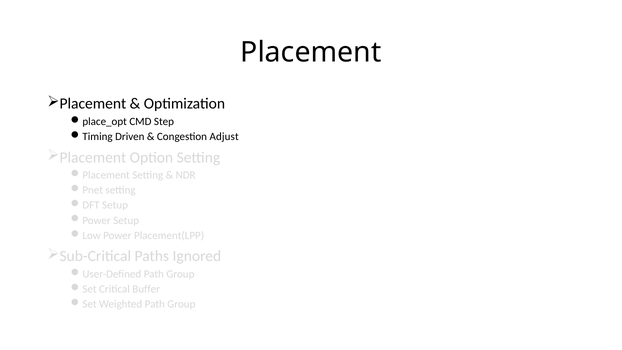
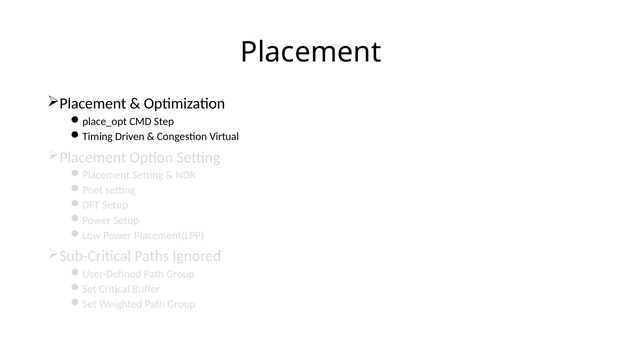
Adjust: Adjust -> Virtual
